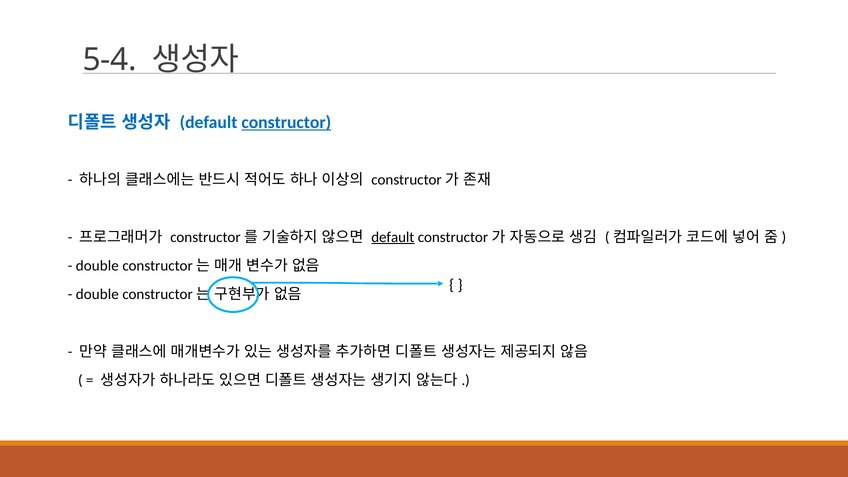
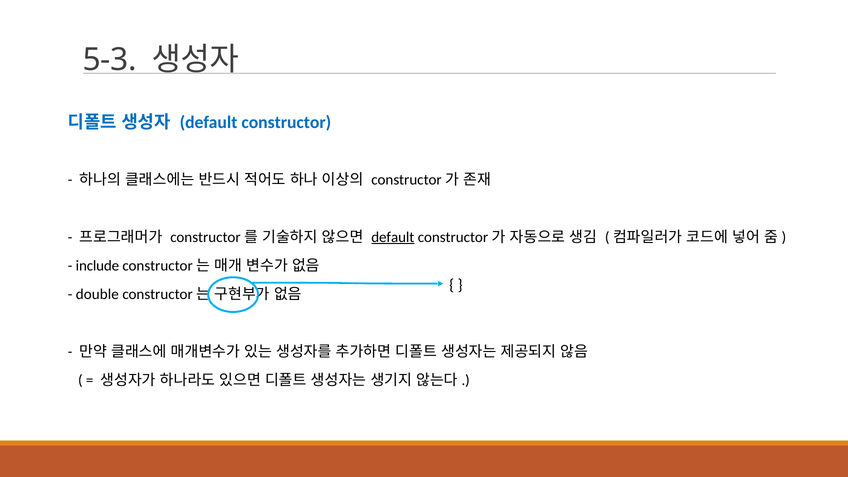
5-4: 5-4 -> 5-3
constructor at (286, 122) underline: present -> none
double at (97, 266): double -> include
